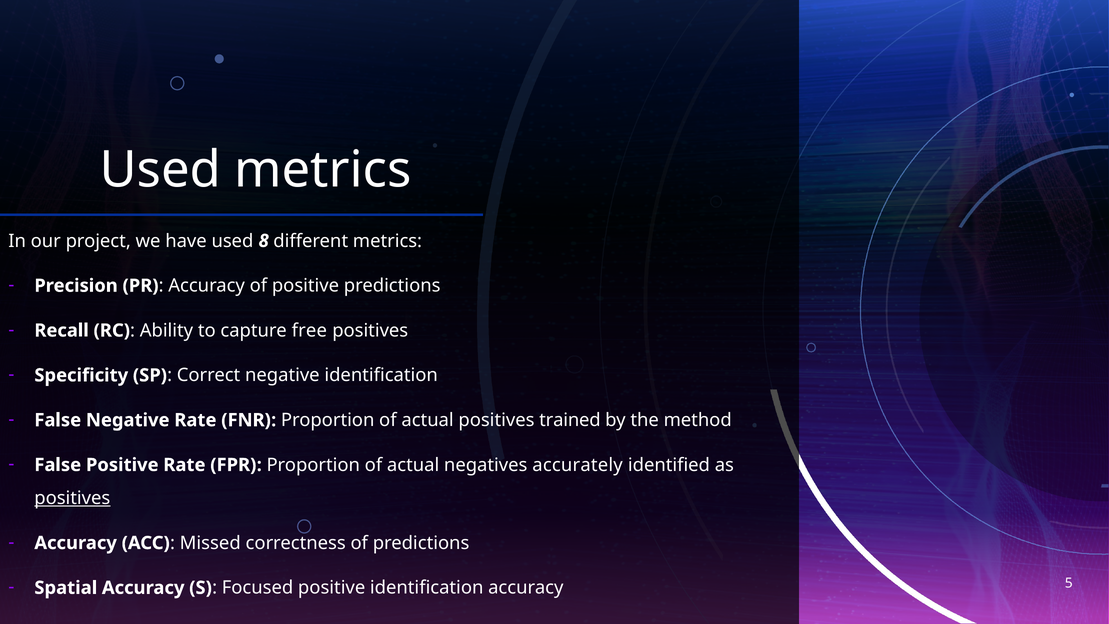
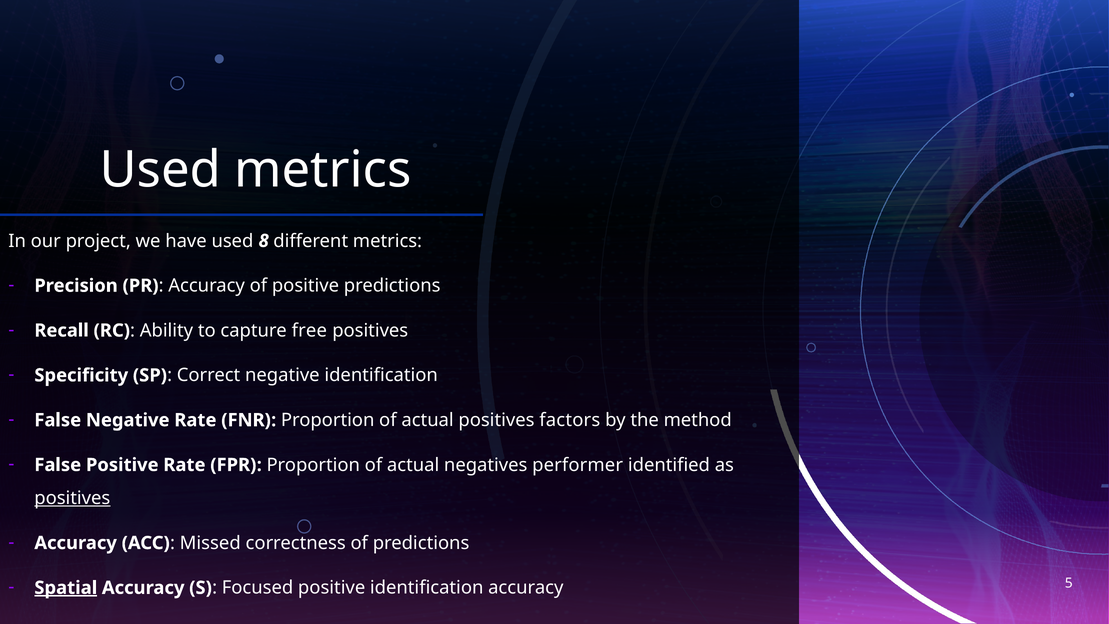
trained: trained -> factors
accurately: accurately -> performer
Spatial underline: none -> present
